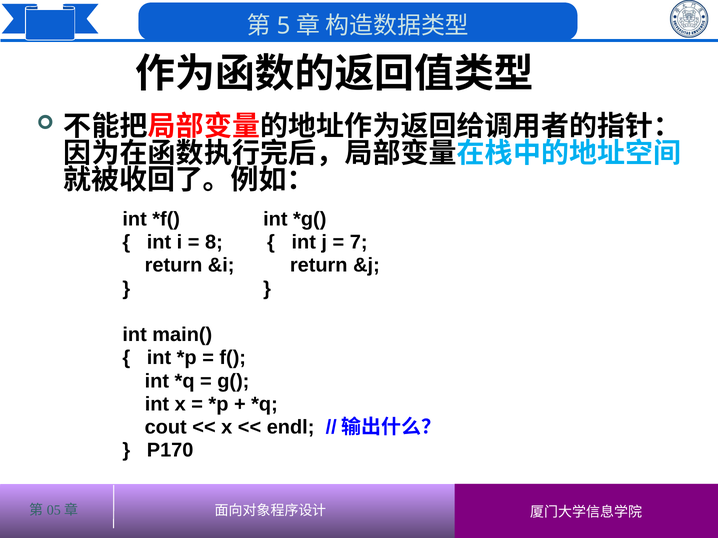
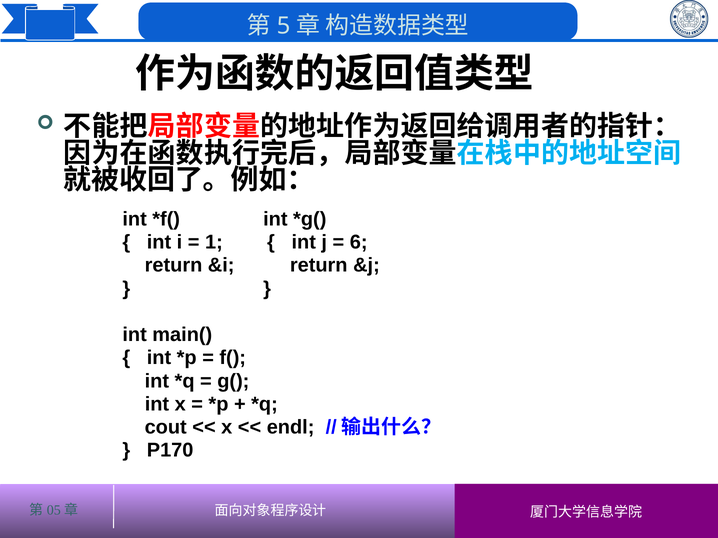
8: 8 -> 1
7: 7 -> 6
